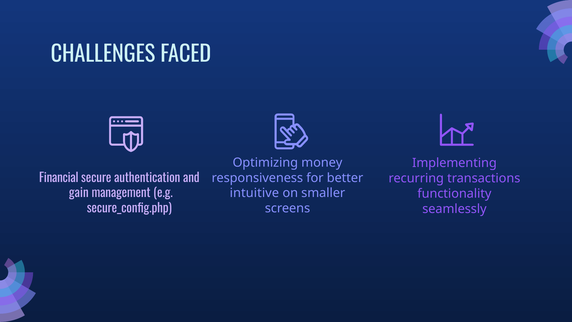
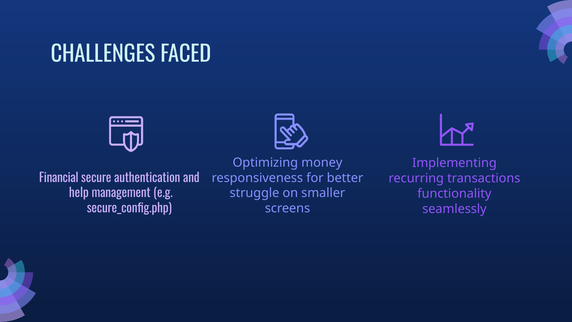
gain: gain -> help
intuitive: intuitive -> struggle
